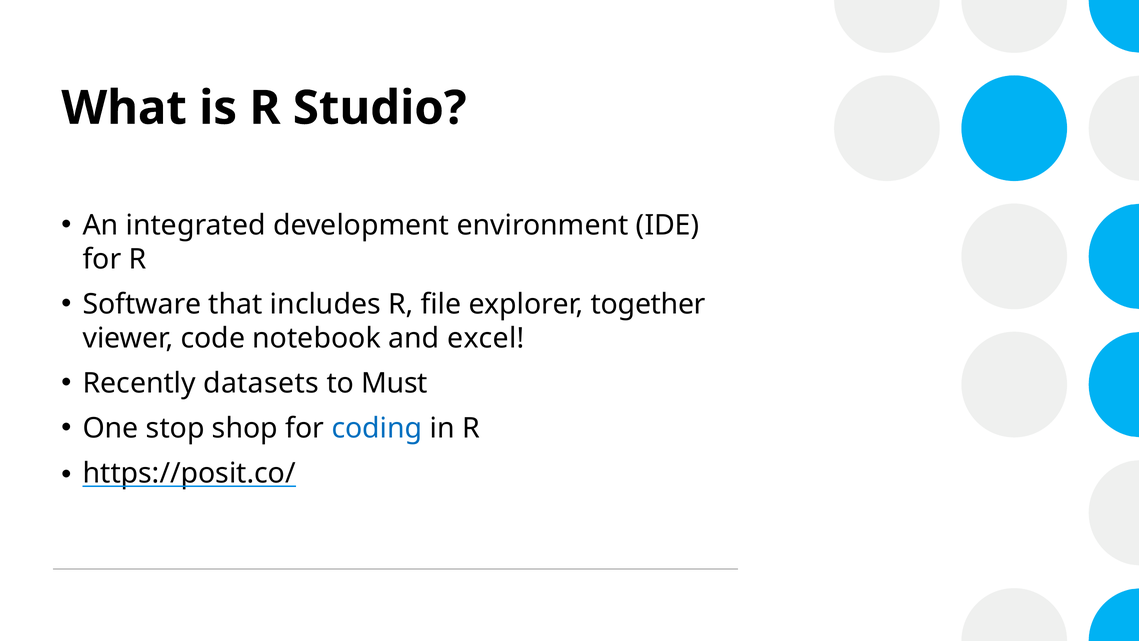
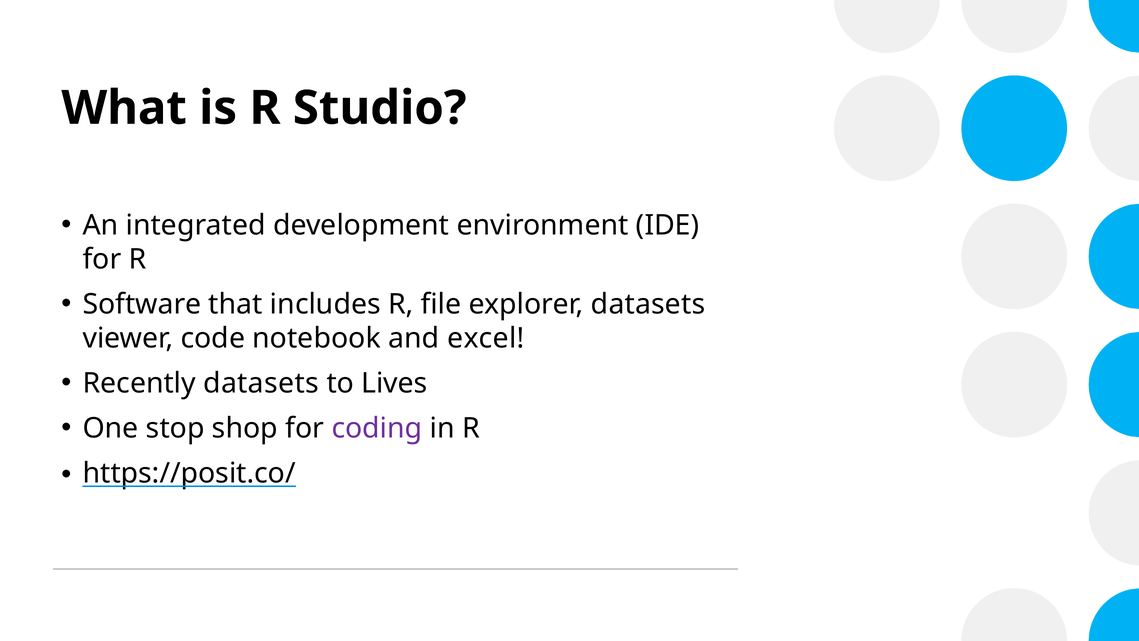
explorer together: together -> datasets
Must: Must -> Lives
coding colour: blue -> purple
